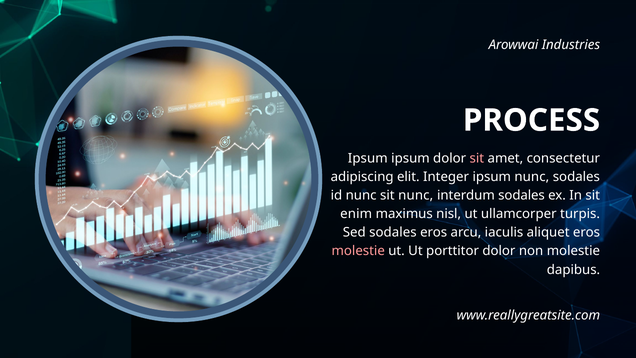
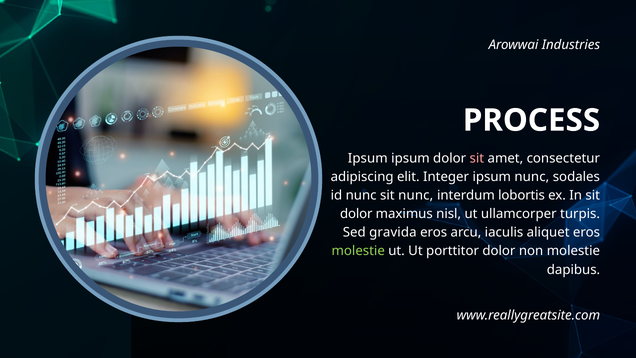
interdum sodales: sodales -> lobortis
enim at (356, 214): enim -> dolor
Sed sodales: sodales -> gravida
molestie at (358, 251) colour: pink -> light green
